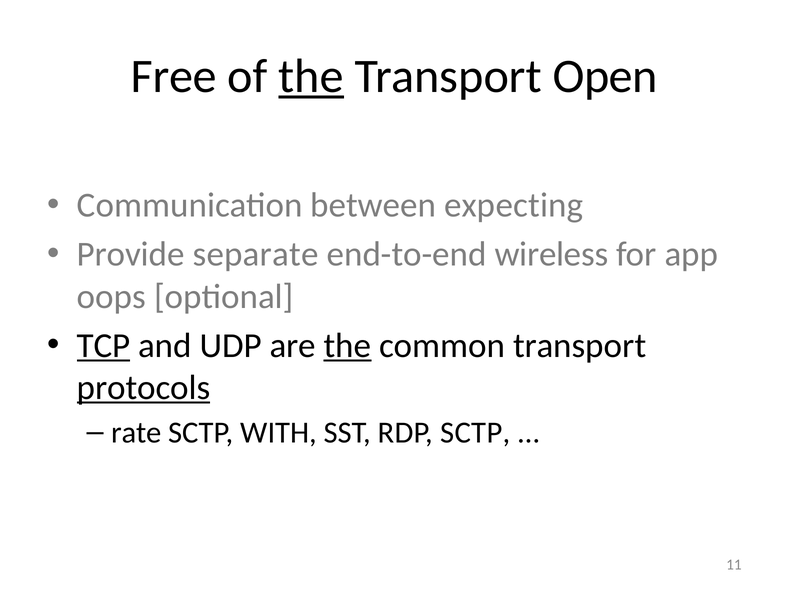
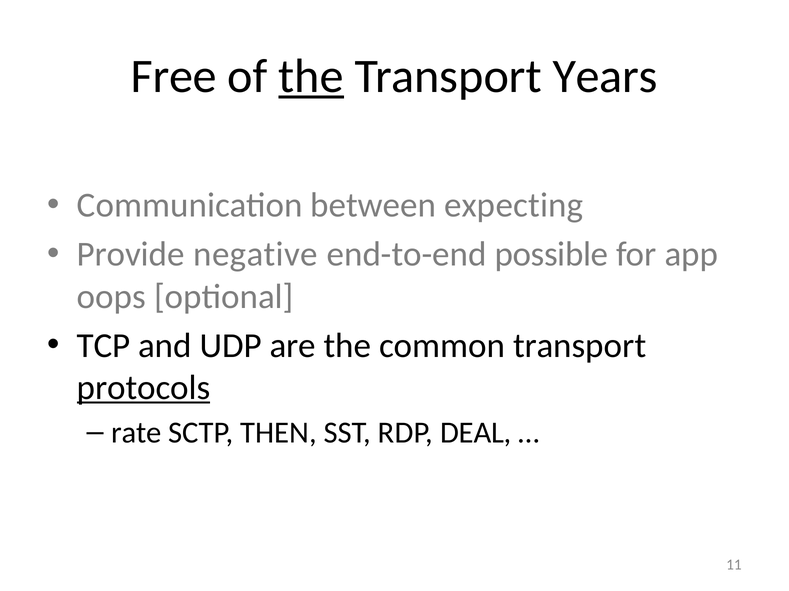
Open: Open -> Years
separate: separate -> negative
wireless: wireless -> possible
TCP underline: present -> none
the at (347, 346) underline: present -> none
WITH: WITH -> THEN
RDP SCTP: SCTP -> DEAL
